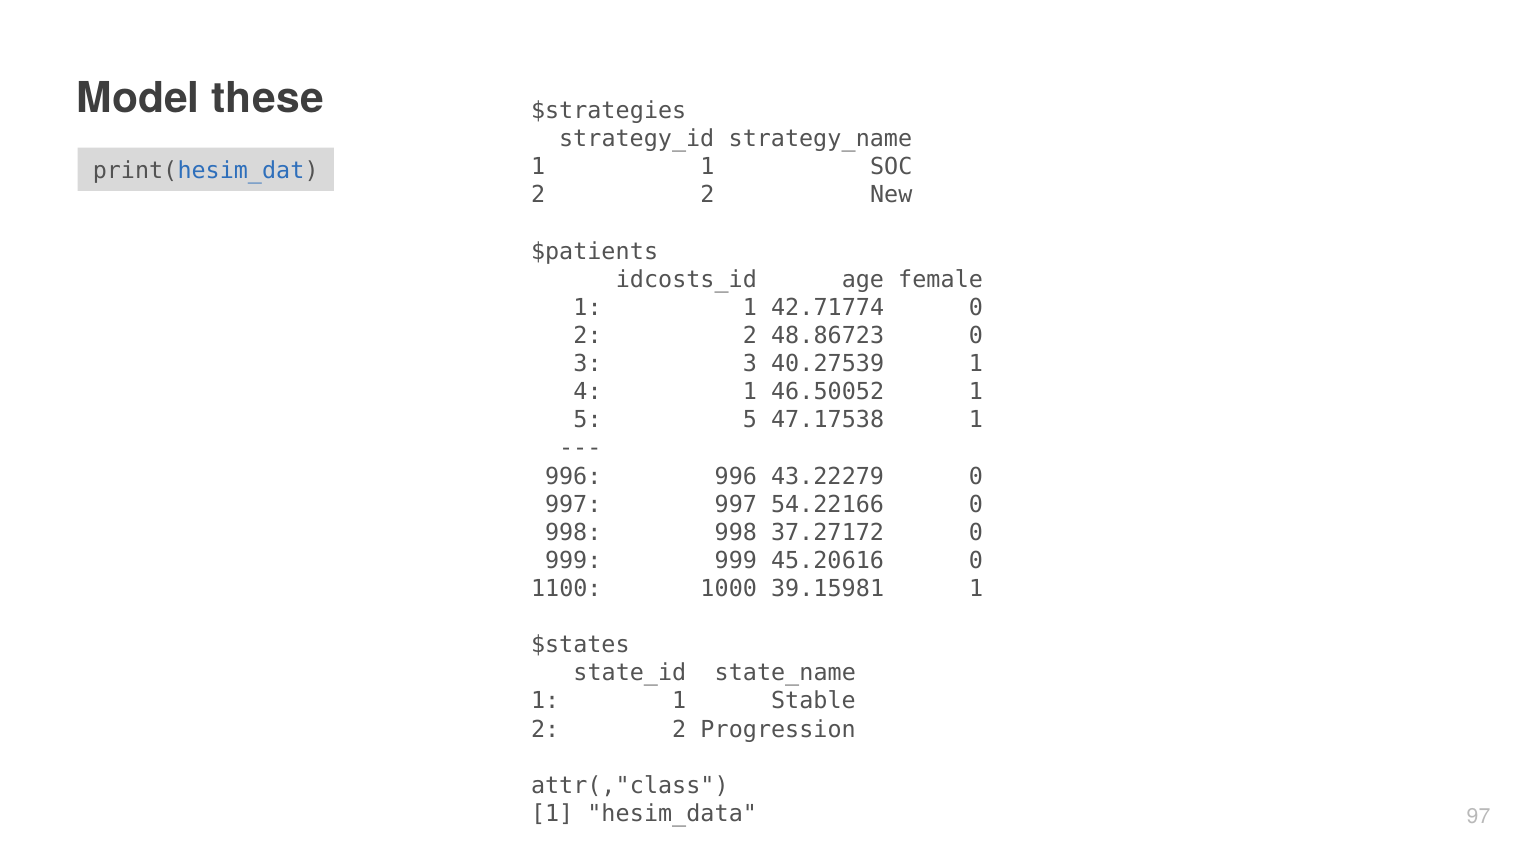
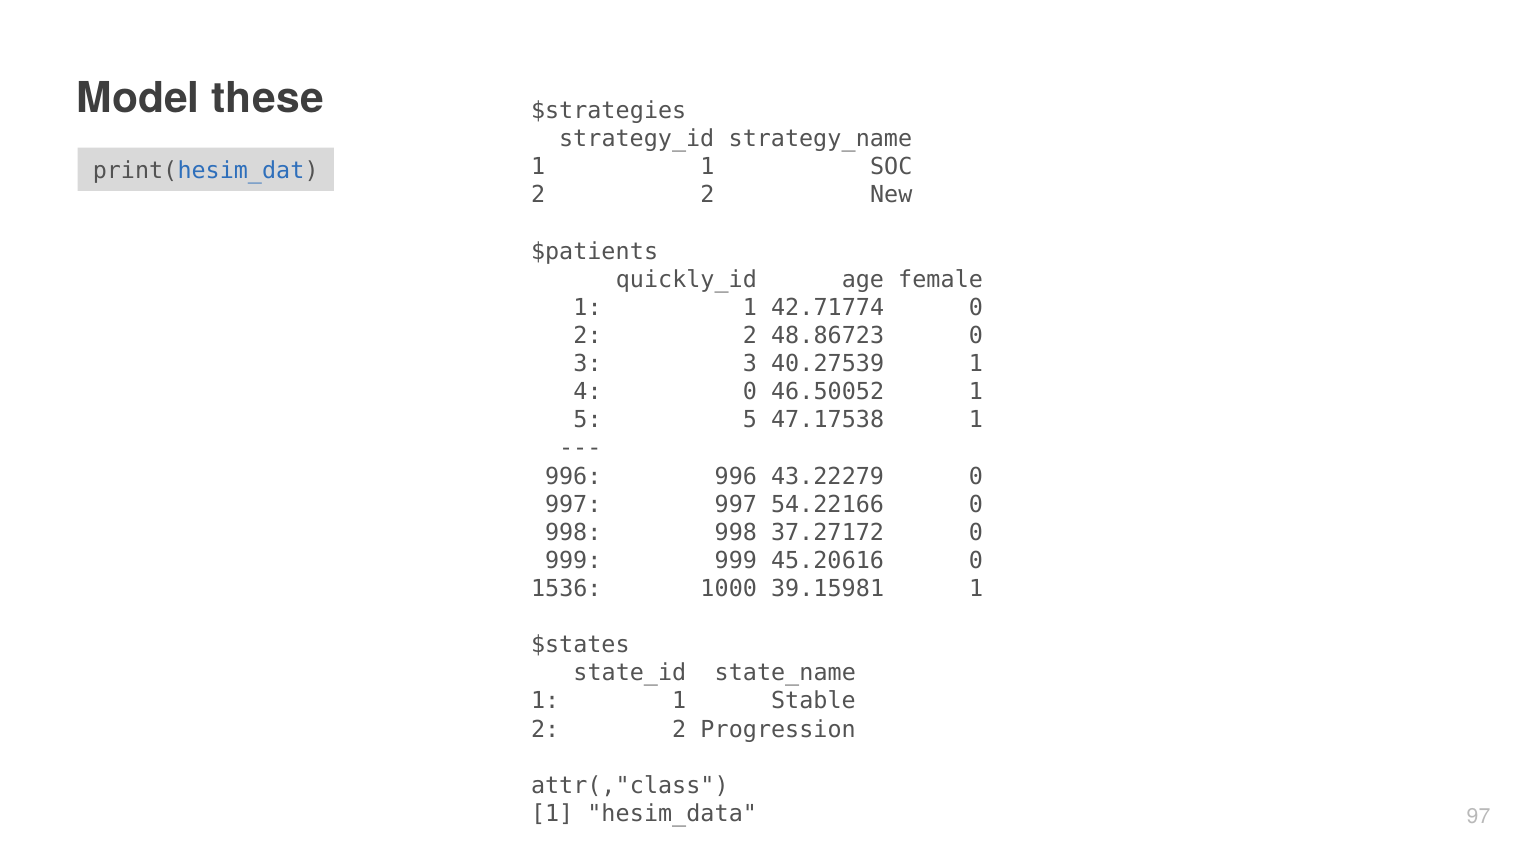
idcosts_id: idcosts_id -> quickly_id
4 1: 1 -> 0
1100: 1100 -> 1536
